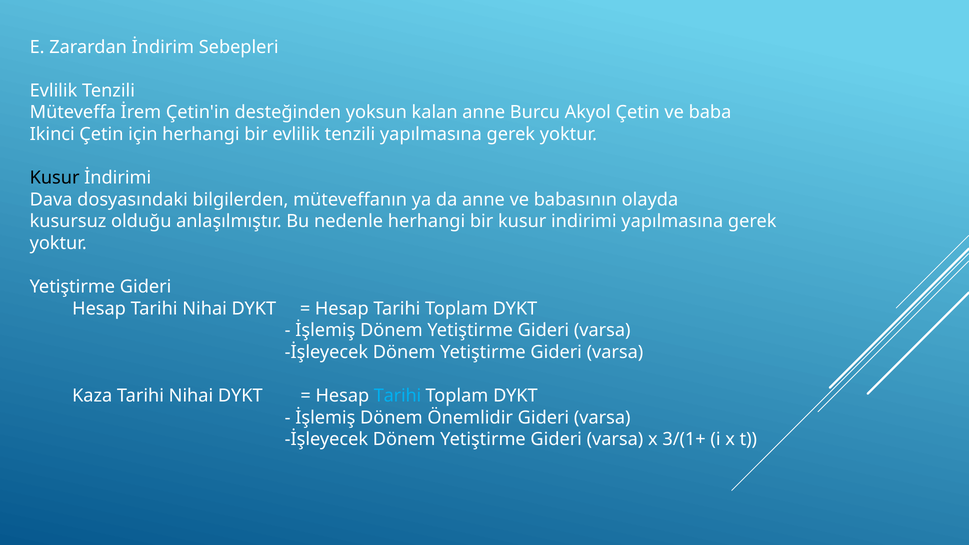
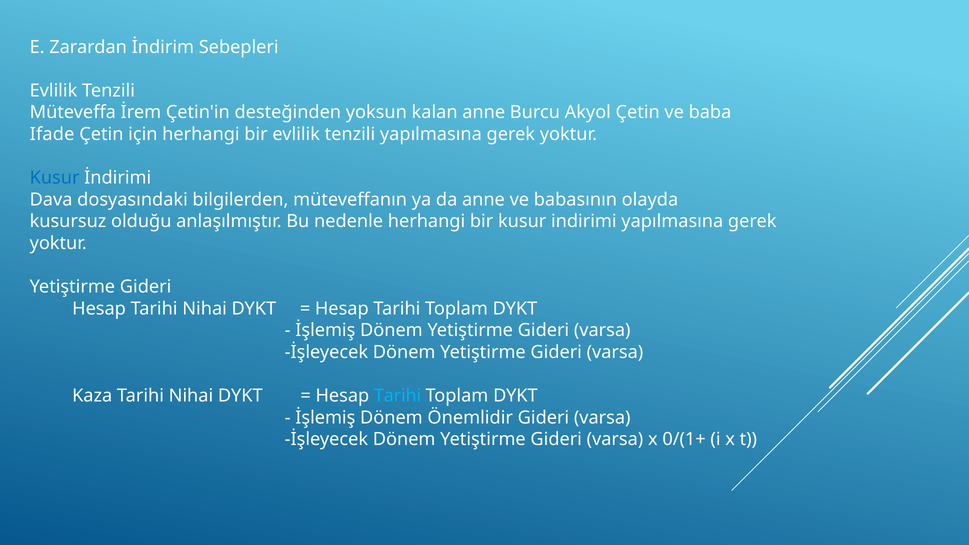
Ikinci: Ikinci -> Ifade
Kusur at (55, 178) colour: black -> blue
3/(1+: 3/(1+ -> 0/(1+
